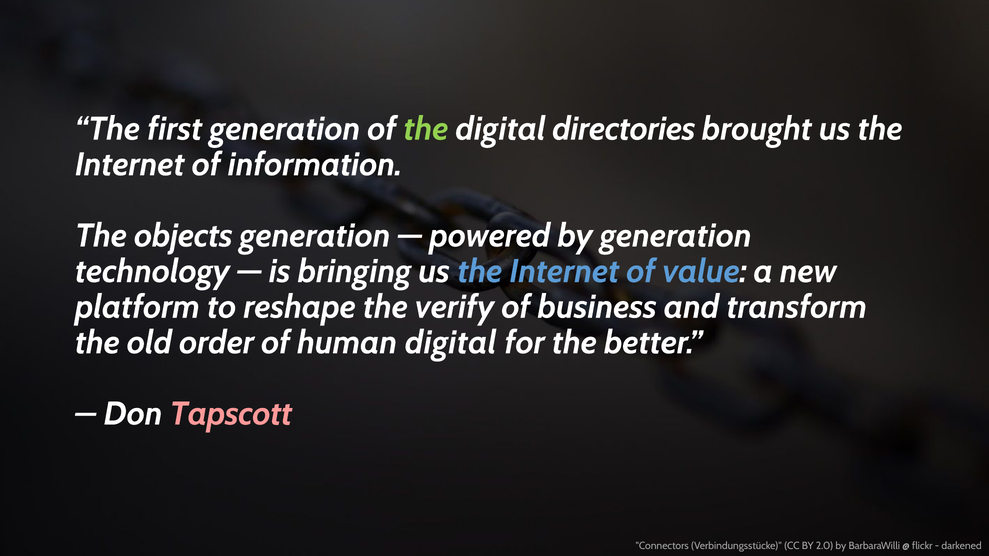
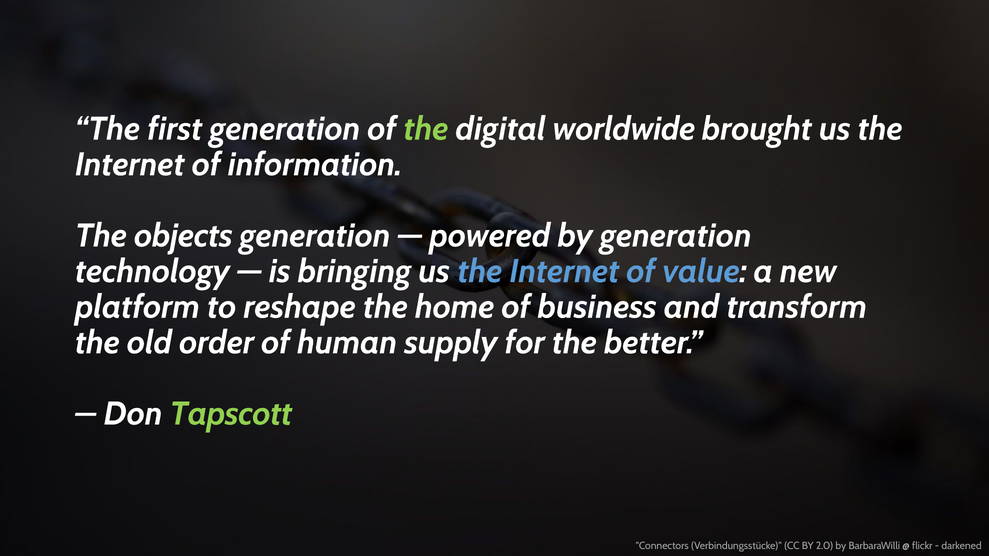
directories: directories -> worldwide
verify: verify -> home
human digital: digital -> supply
Tapscott colour: pink -> light green
